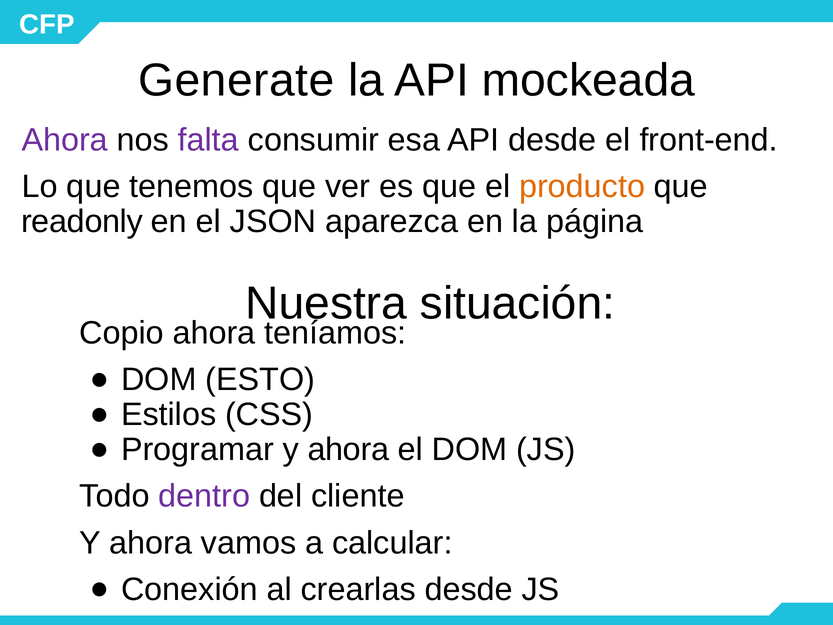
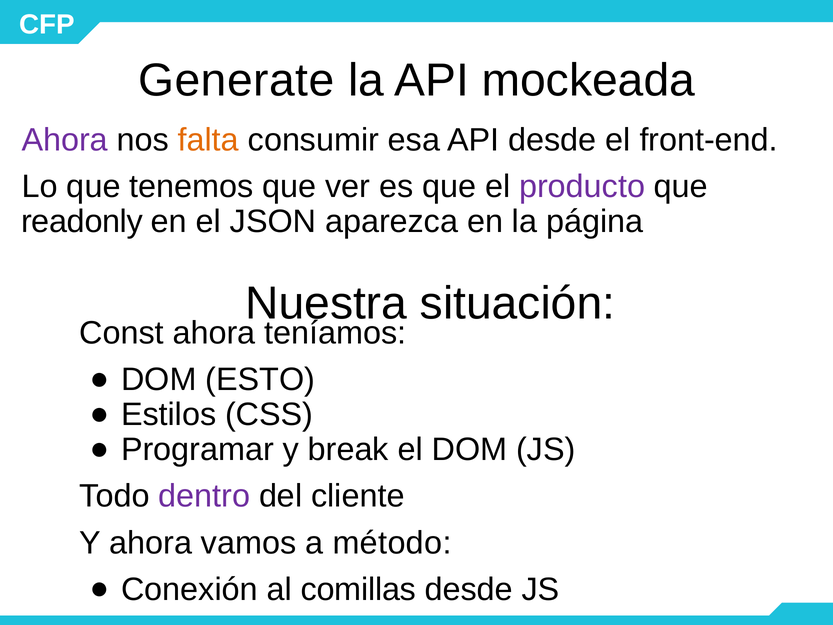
falta colour: purple -> orange
producto colour: orange -> purple
Copio: Copio -> Const
Programar y ahora: ahora -> break
calcular: calcular -> método
crearlas: crearlas -> comillas
